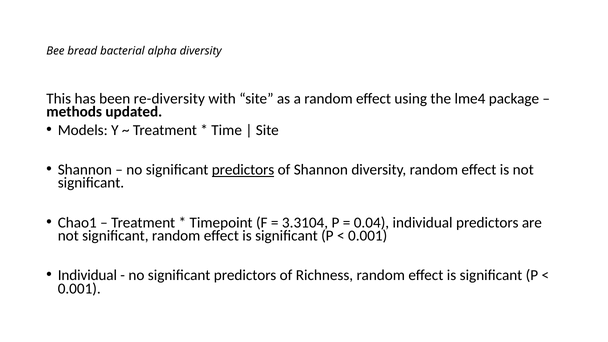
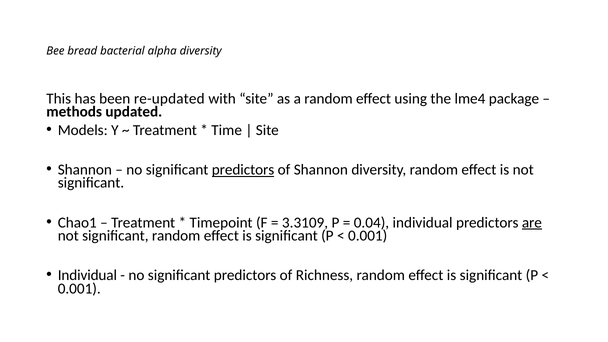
re-diversity: re-diversity -> re-updated
3.3104: 3.3104 -> 3.3109
are underline: none -> present
